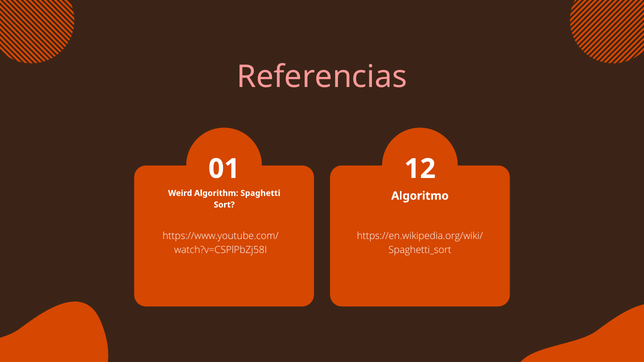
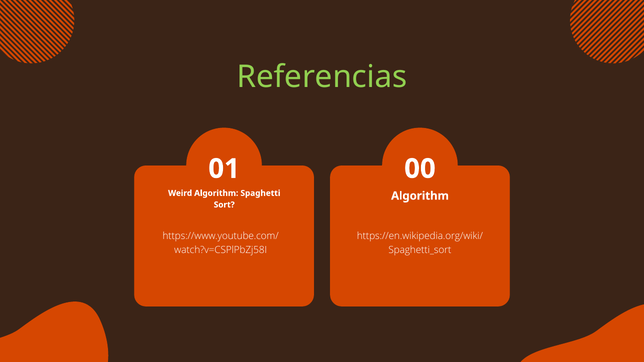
Referencias colour: pink -> light green
12: 12 -> 00
Algoritmo at (420, 196): Algoritmo -> Algorithm
